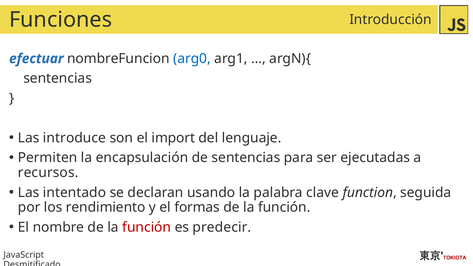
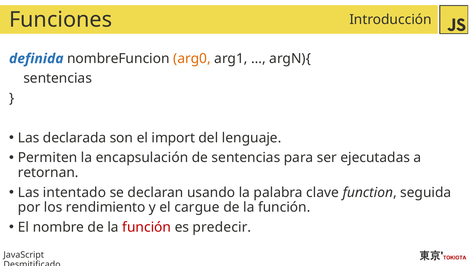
efectuar: efectuar -> definida
arg0 colour: blue -> orange
introduce: introduce -> declarada
recursos: recursos -> retornan
formas: formas -> cargue
